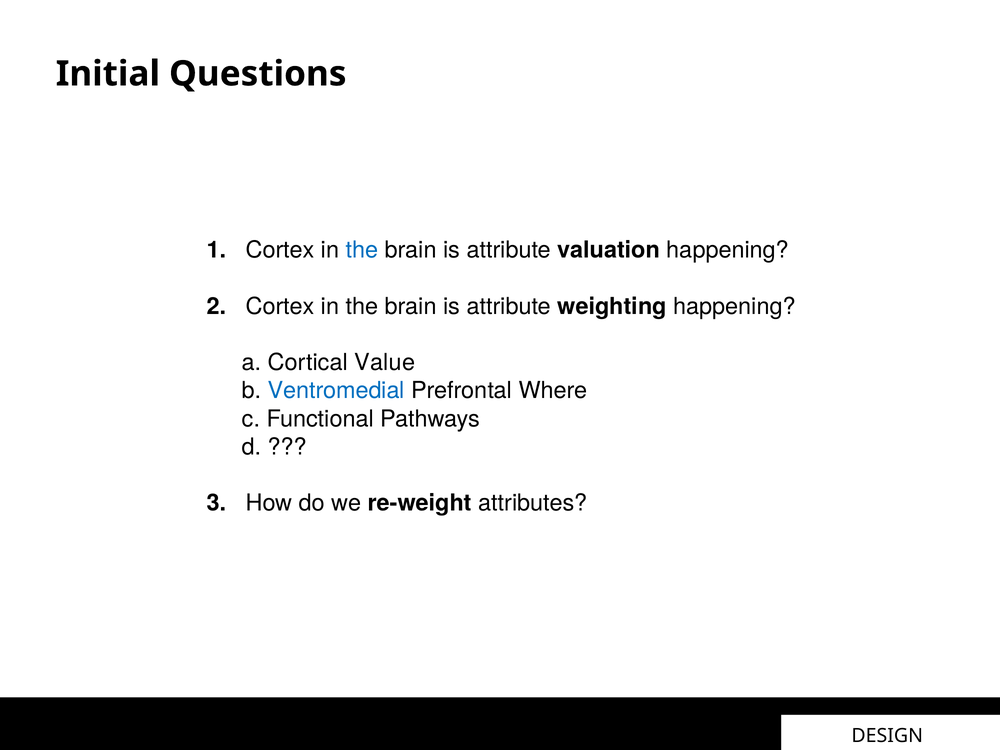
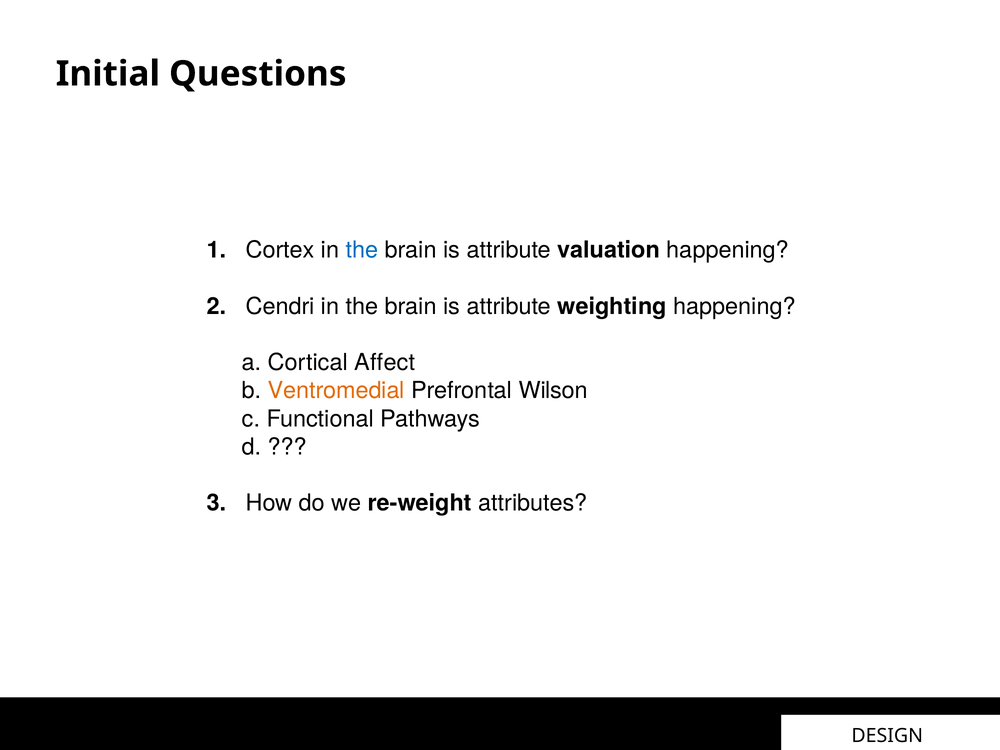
2 Cortex: Cortex -> Cendri
Value: Value -> Affect
Ventromedial colour: blue -> orange
Where: Where -> Wilson
